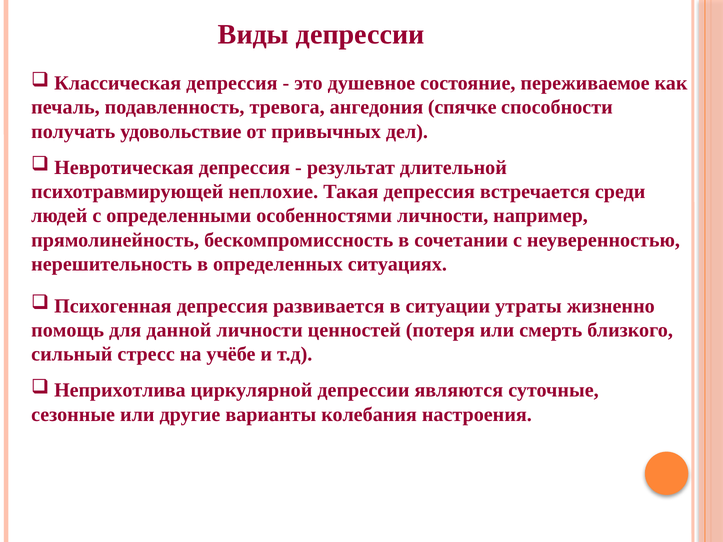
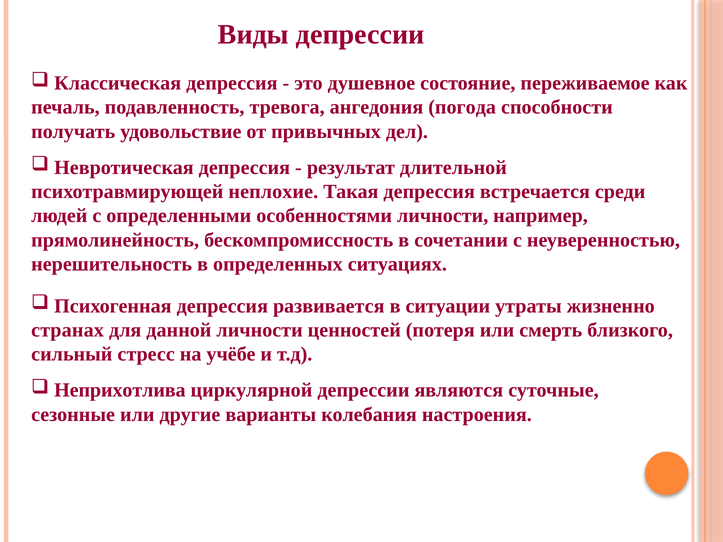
спячке: спячке -> погода
помощь: помощь -> странах
